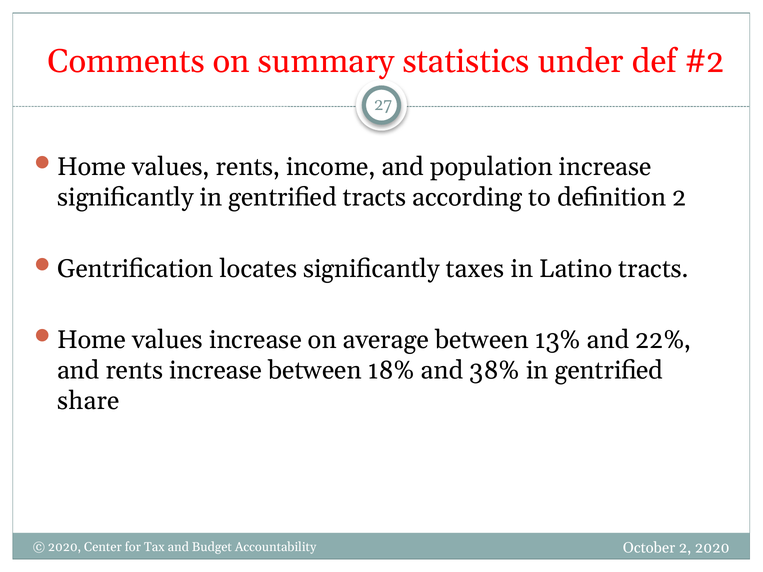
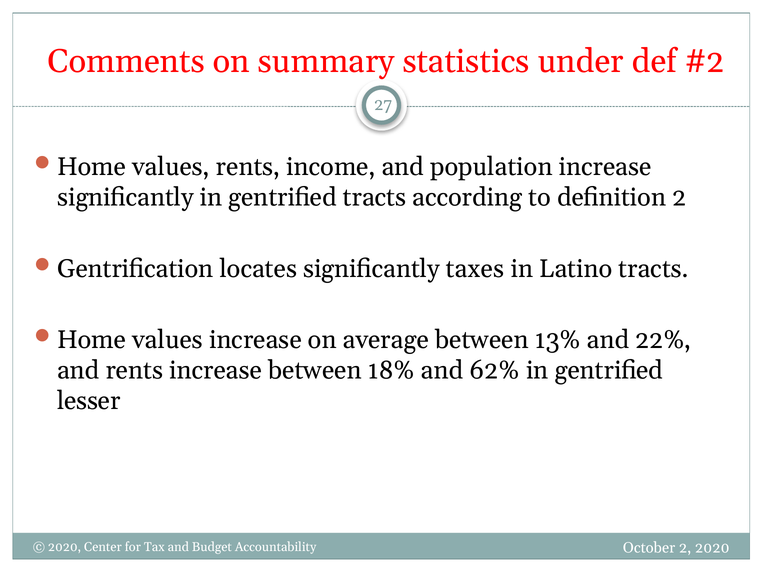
38%: 38% -> 62%
share: share -> lesser
